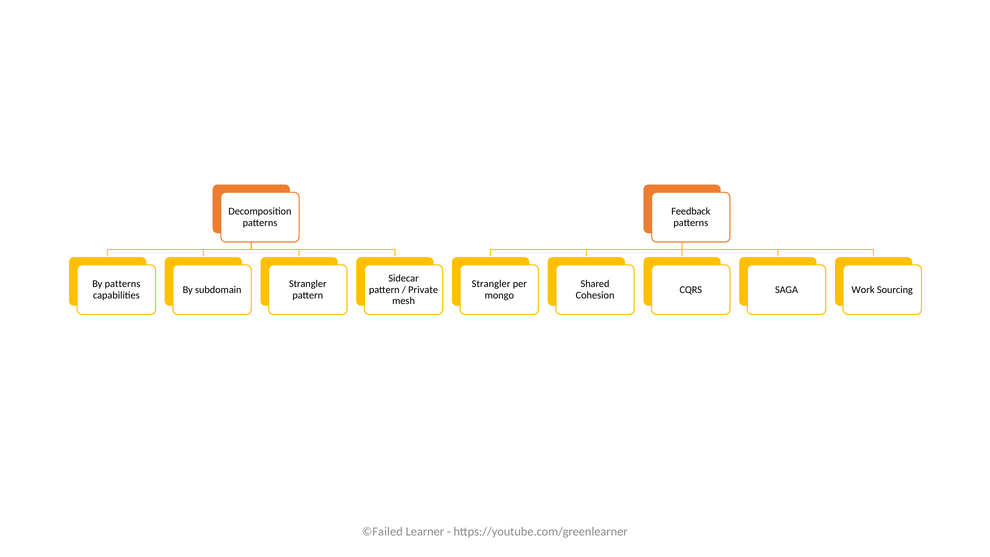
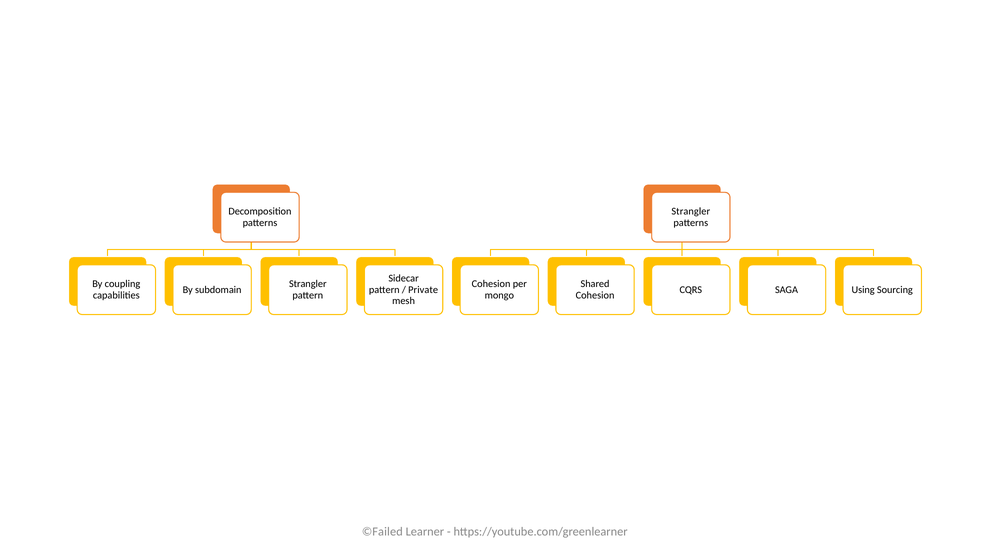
Feedback at (691, 211): Feedback -> Strangler
By patterns: patterns -> coupling
Strangler at (491, 284): Strangler -> Cohesion
Work: Work -> Using
